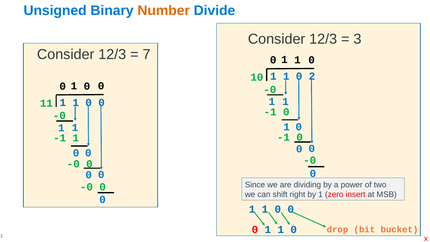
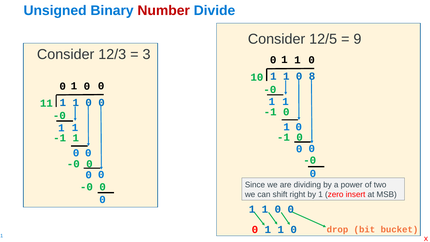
Number colour: orange -> red
12/3 at (323, 39): 12/3 -> 12/5
3: 3 -> 9
7: 7 -> 3
2: 2 -> 8
